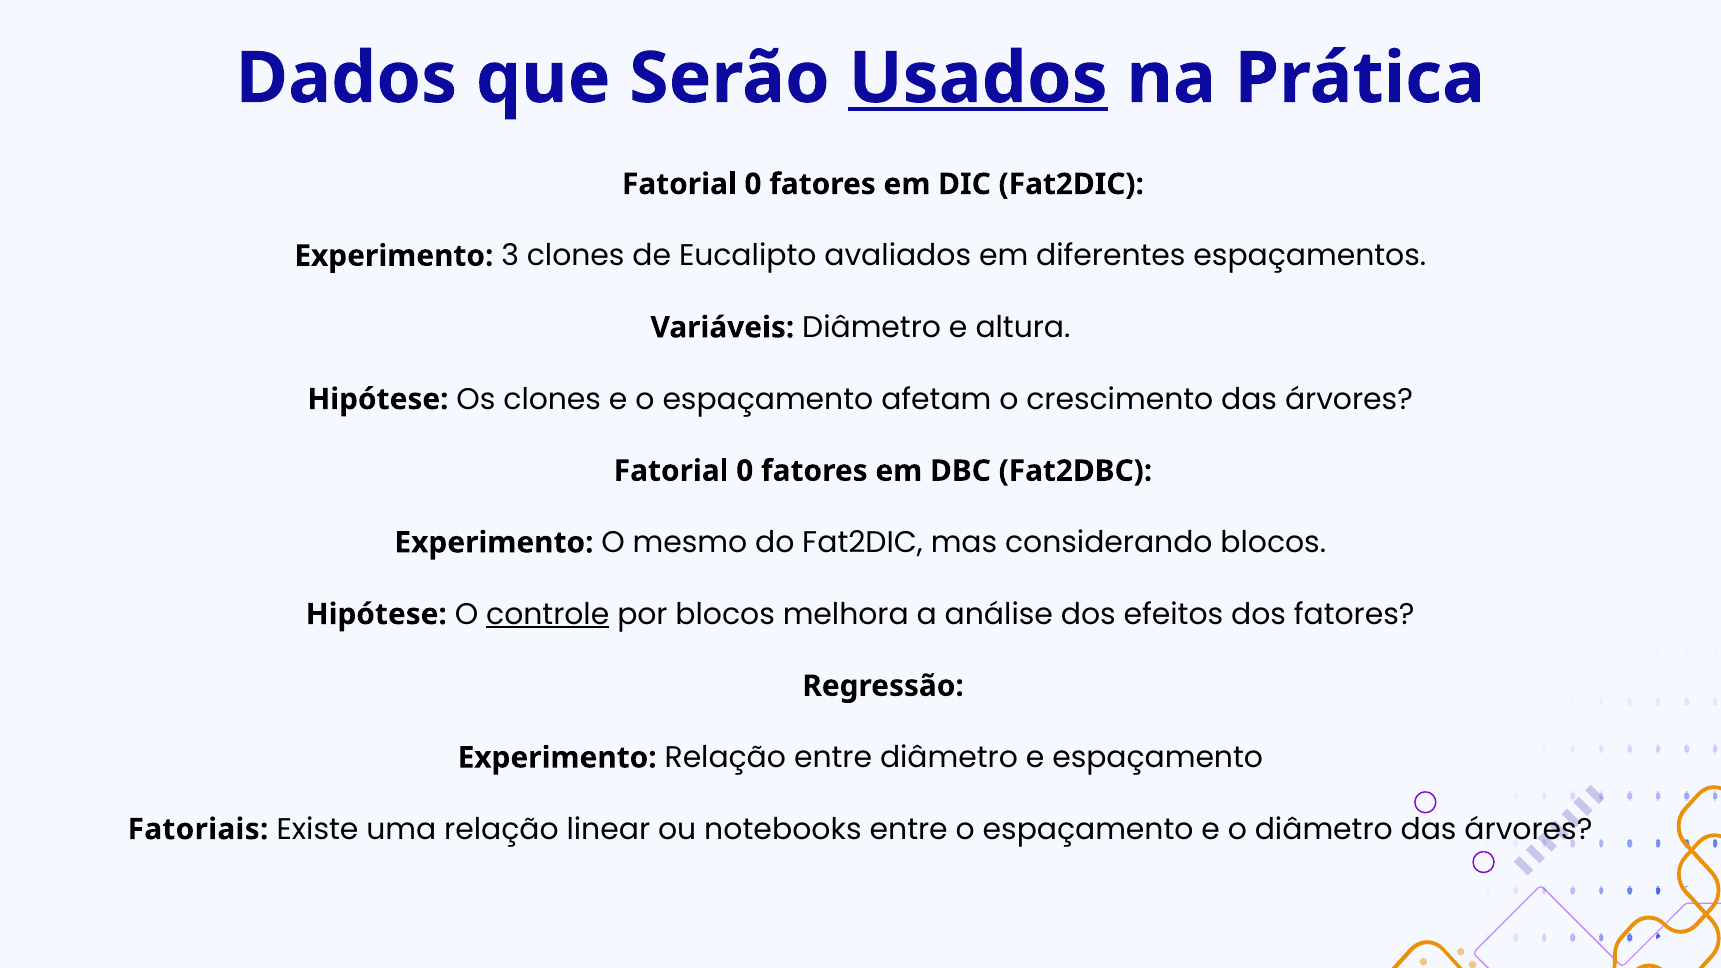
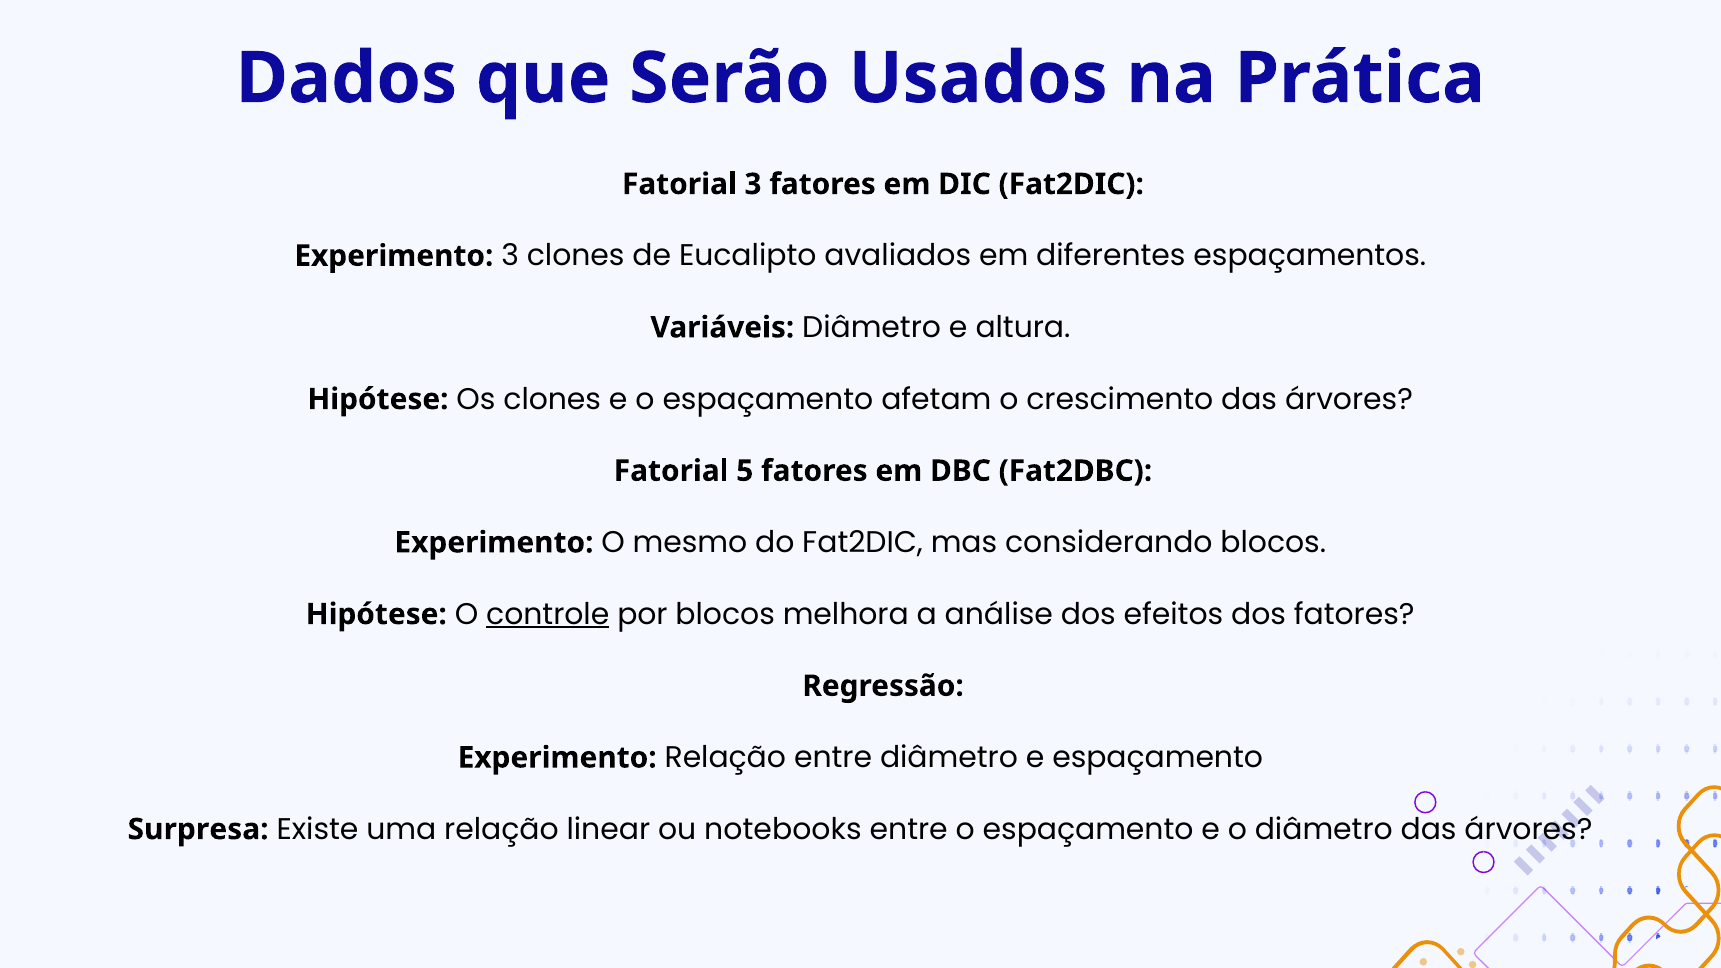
Usados underline: present -> none
3️⃣ Fatorial 0: 0 -> 3
4️⃣ Fatorial 0: 0 -> 5
Fatoriais: Fatoriais -> Surpresa
